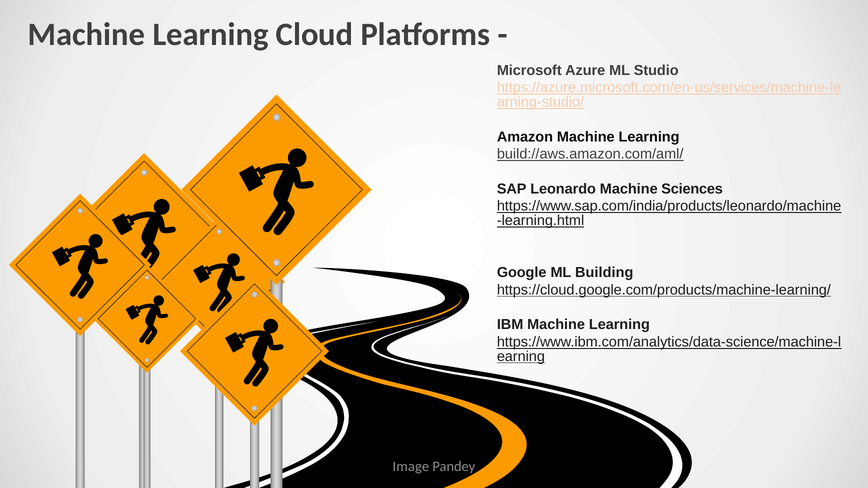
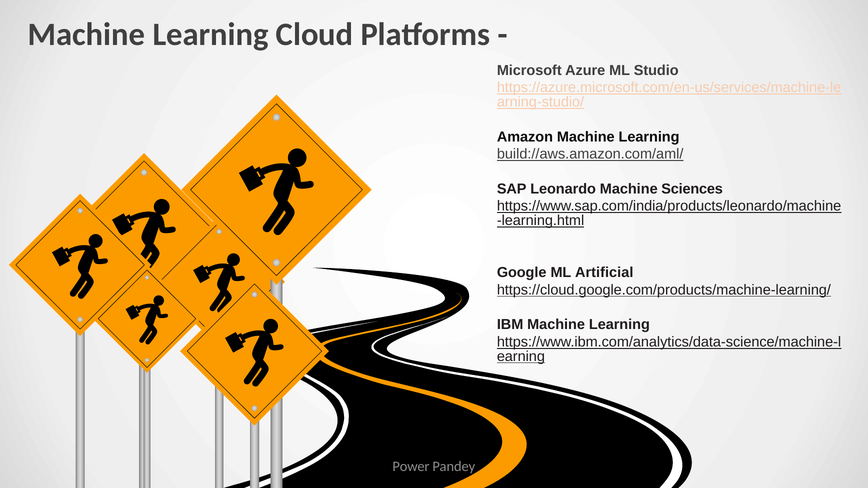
Building: Building -> Artificial
Image: Image -> Power
